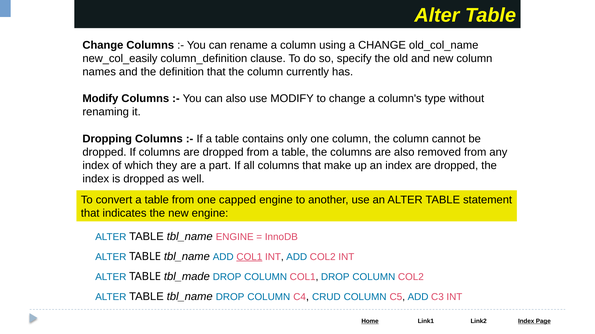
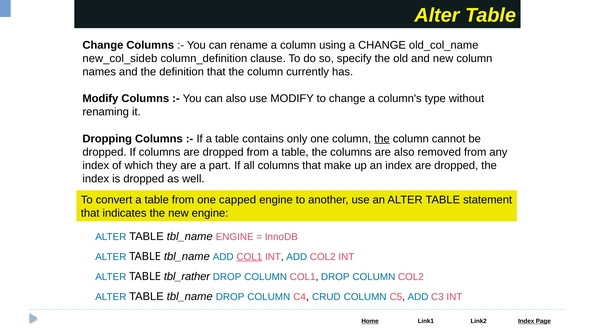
new_col_easily: new_col_easily -> new_col_sideb
the at (382, 139) underline: none -> present
tbl_made: tbl_made -> tbl_rather
